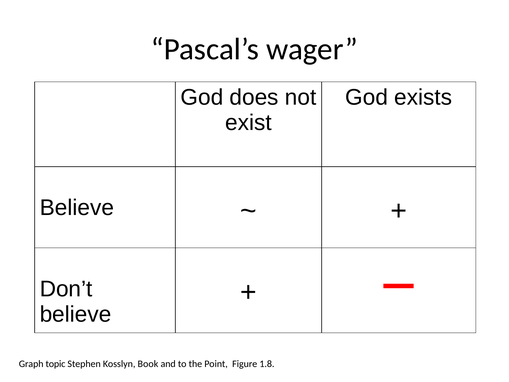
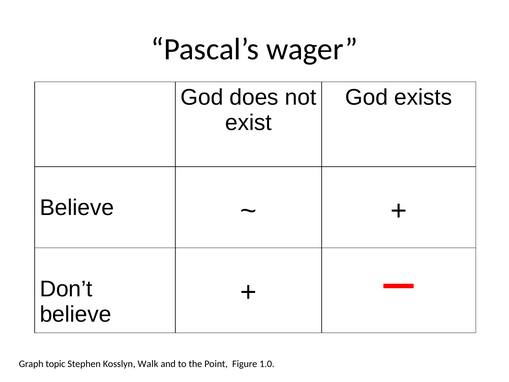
Book: Book -> Walk
1.8: 1.8 -> 1.0
